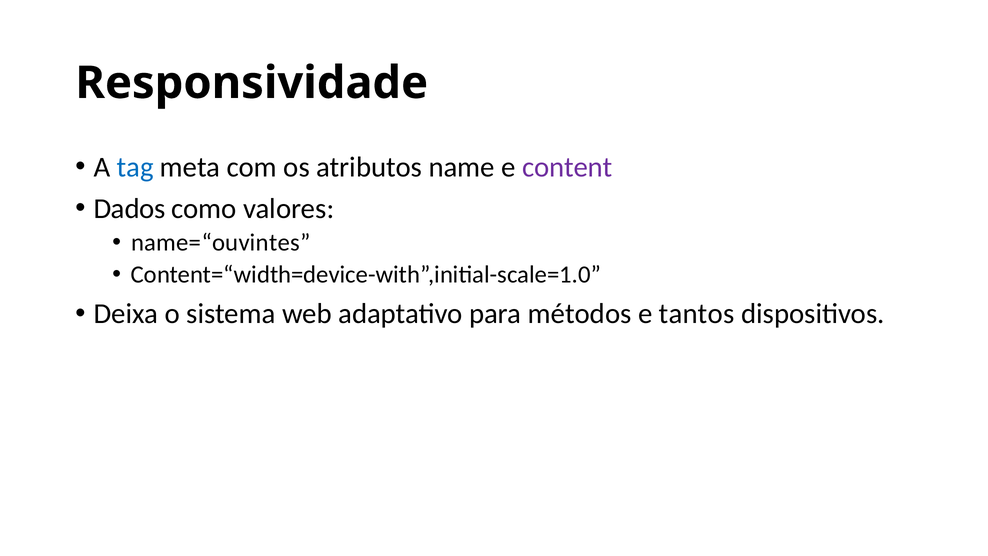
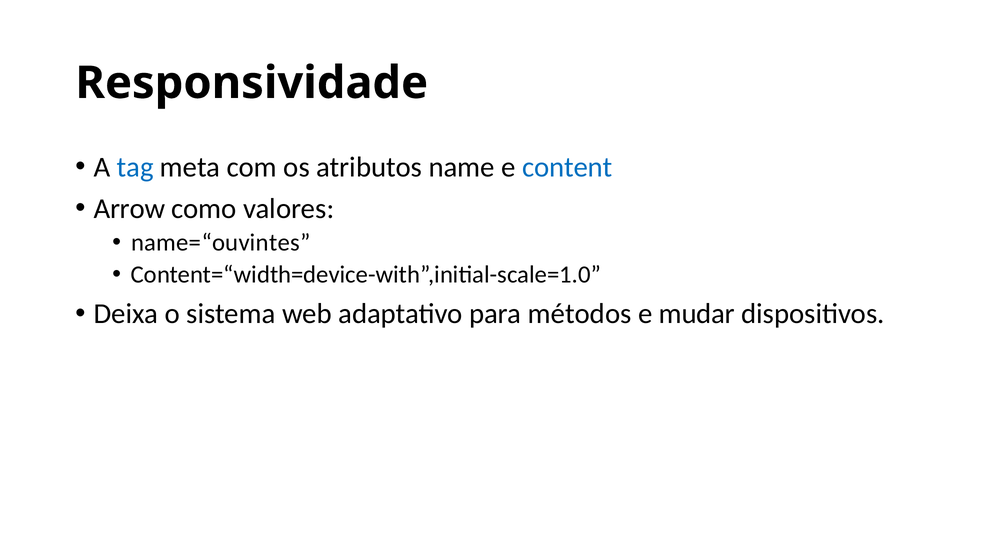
content colour: purple -> blue
Dados: Dados -> Arrow
tantos: tantos -> mudar
